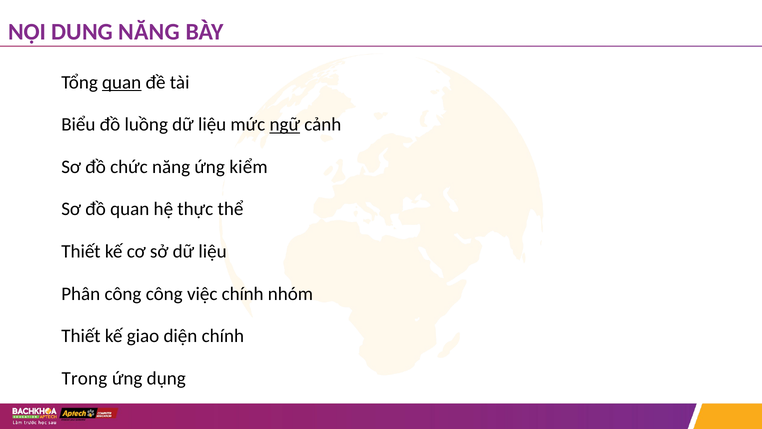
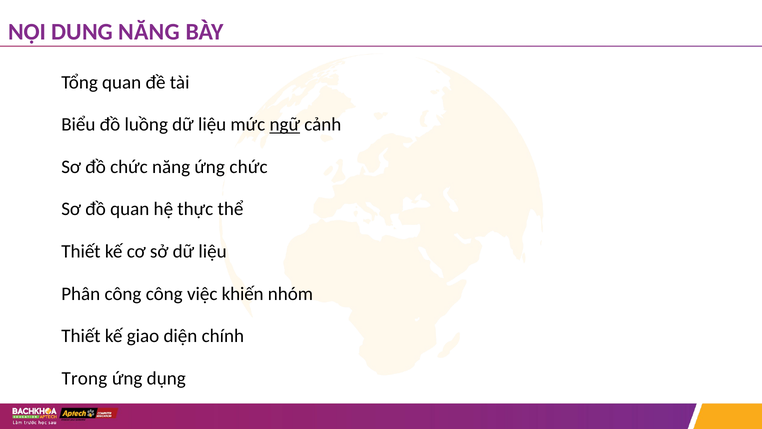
quan at (122, 82) underline: present -> none
ứng kiểm: kiểm -> chức
việc chính: chính -> khiến
